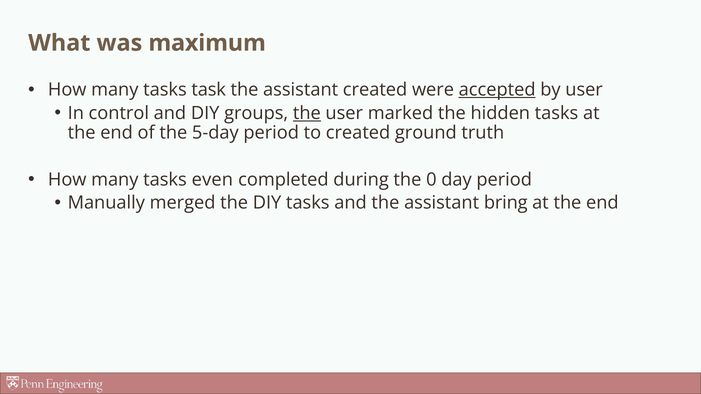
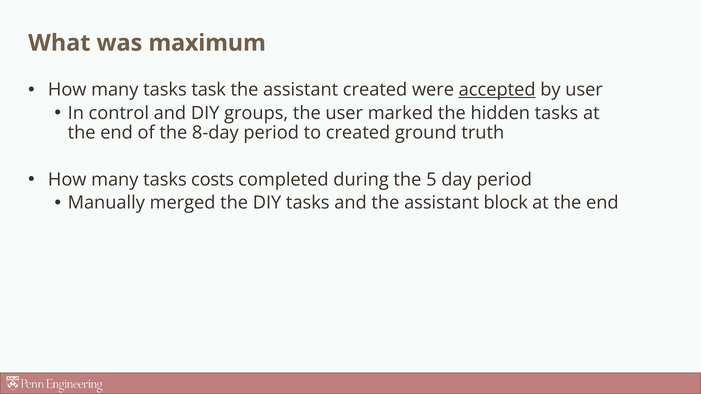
the at (307, 113) underline: present -> none
5-day: 5-day -> 8-day
even: even -> costs
0: 0 -> 5
bring: bring -> block
